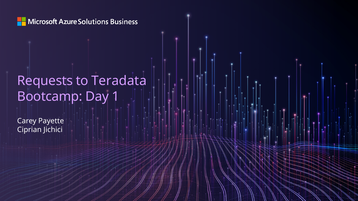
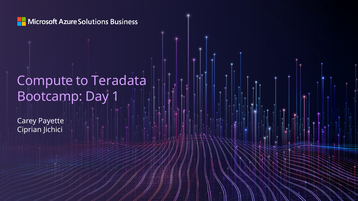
Requests: Requests -> Compute
